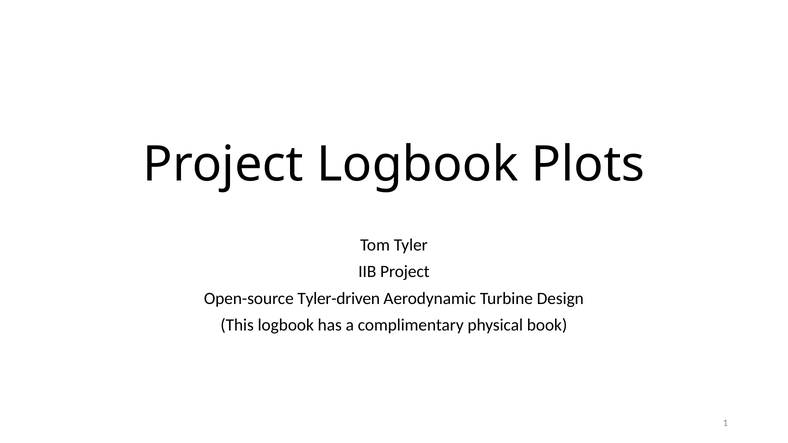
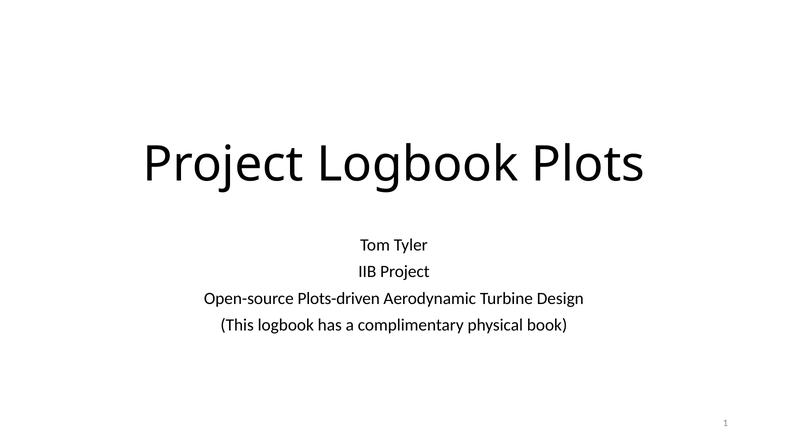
Tyler-driven: Tyler-driven -> Plots-driven
